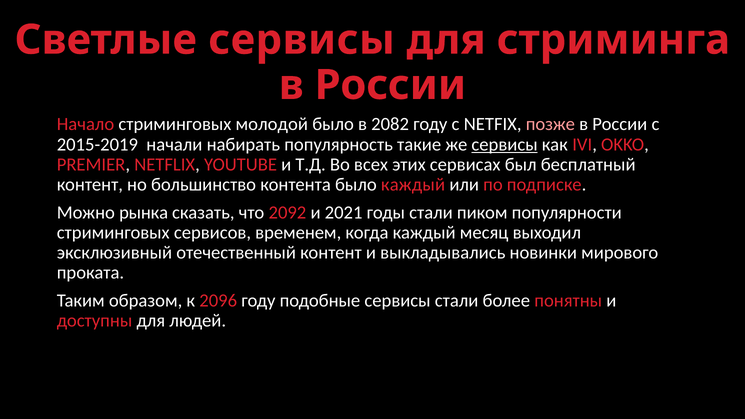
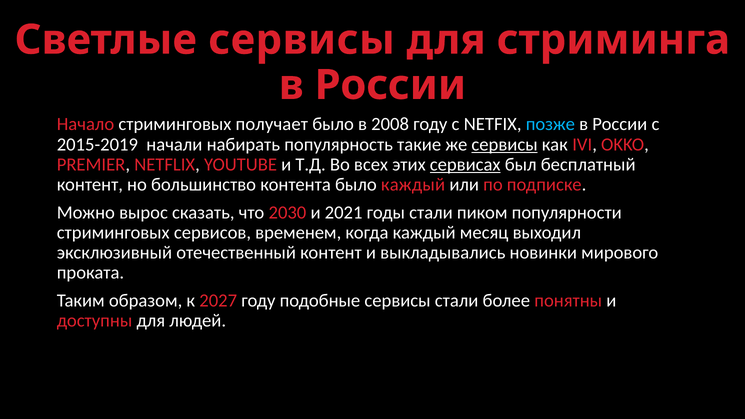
молодой: молодой -> получает
2082: 2082 -> 2008
позже colour: pink -> light blue
сервисах underline: none -> present
рынка: рынка -> вырос
2092: 2092 -> 2030
2096: 2096 -> 2027
